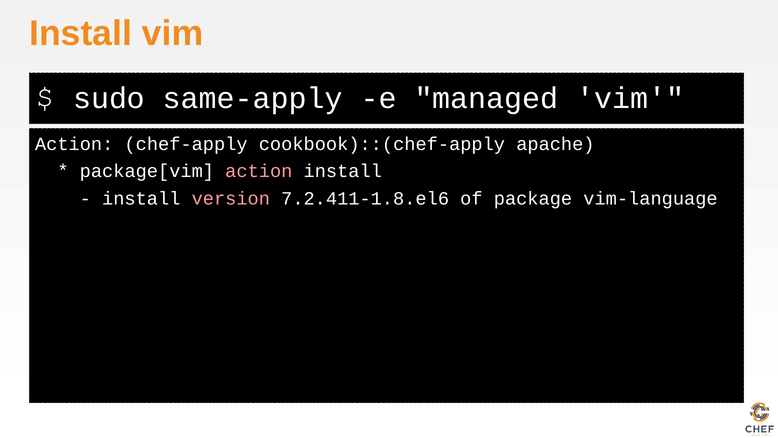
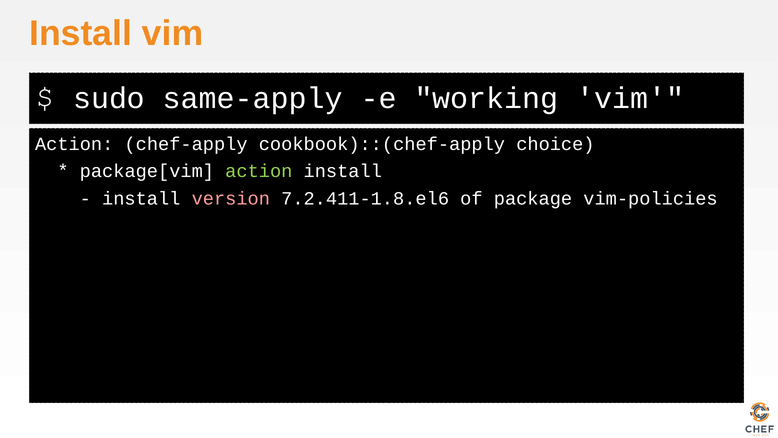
managed: managed -> working
apache: apache -> choice
action at (259, 171) colour: pink -> light green
vim-language: vim-language -> vim-policies
